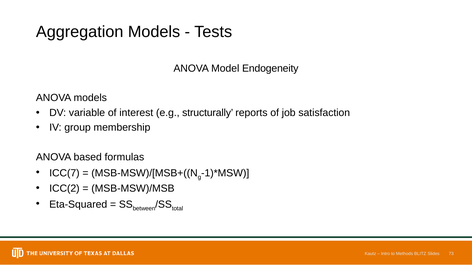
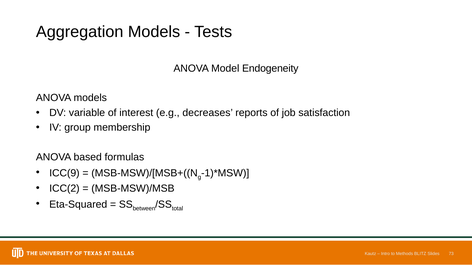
structurally: structurally -> decreases
ICC(7: ICC(7 -> ICC(9
